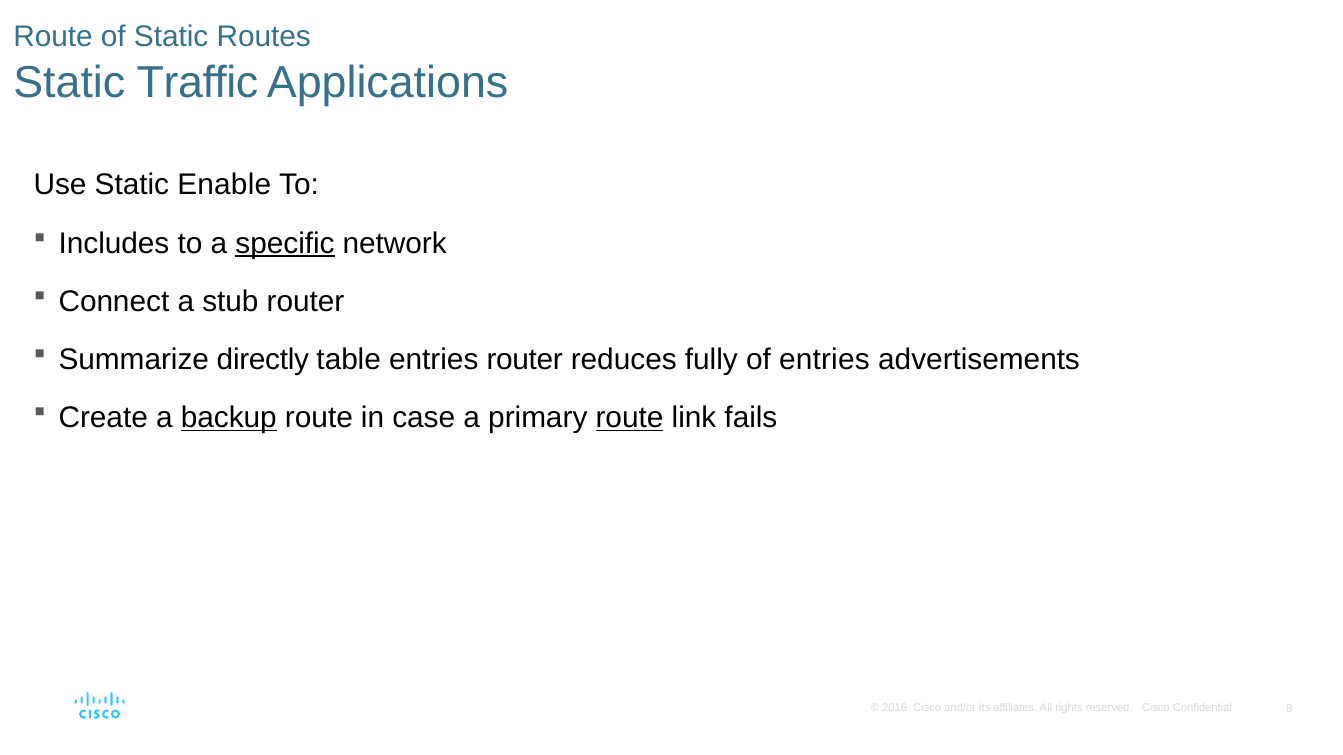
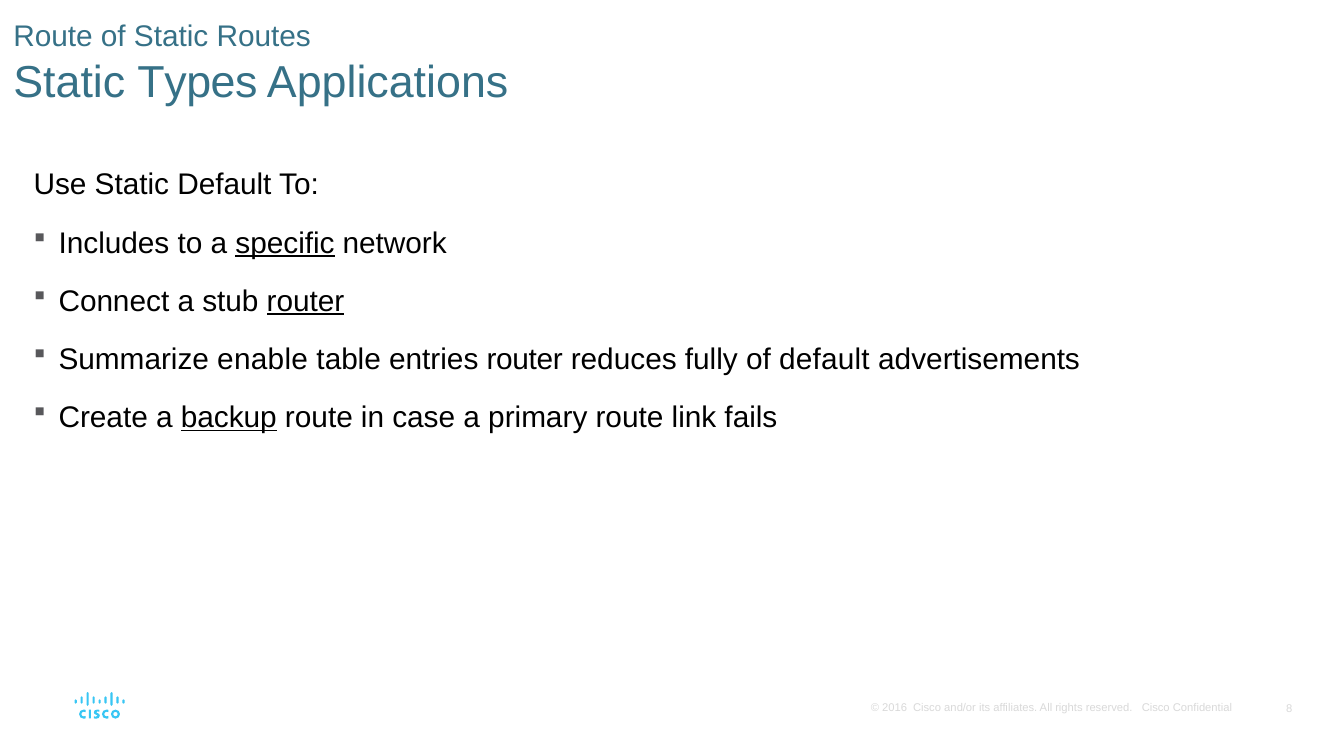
Traffic: Traffic -> Types
Static Enable: Enable -> Default
router at (306, 302) underline: none -> present
directly: directly -> enable
of entries: entries -> default
route at (629, 418) underline: present -> none
